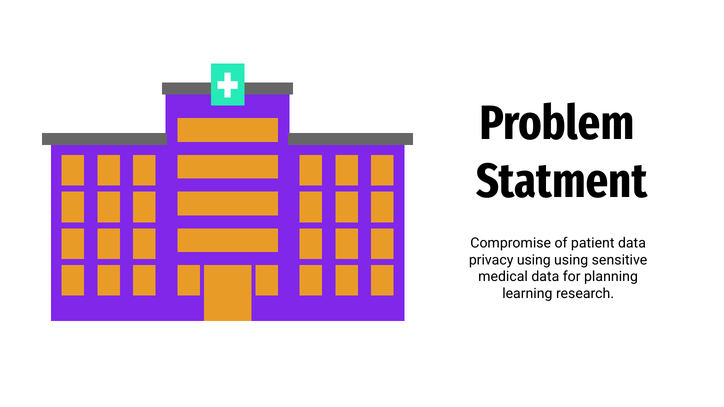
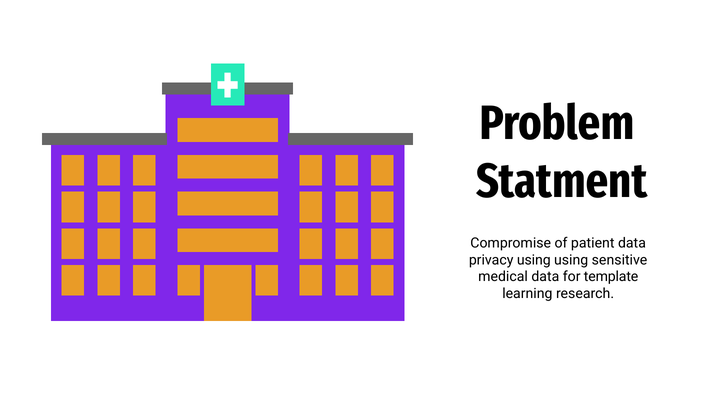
planning: planning -> template
